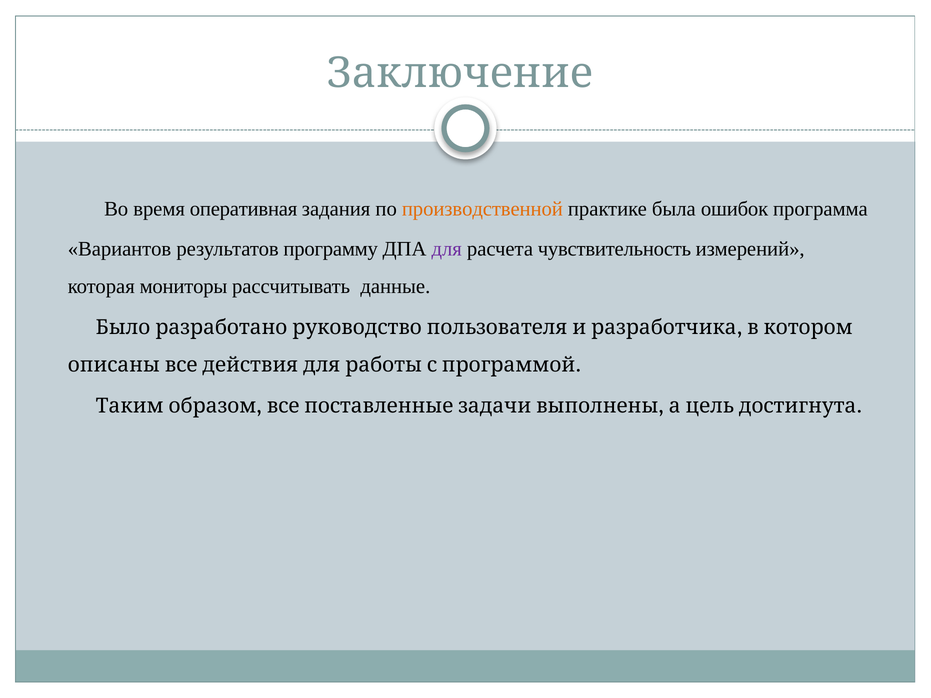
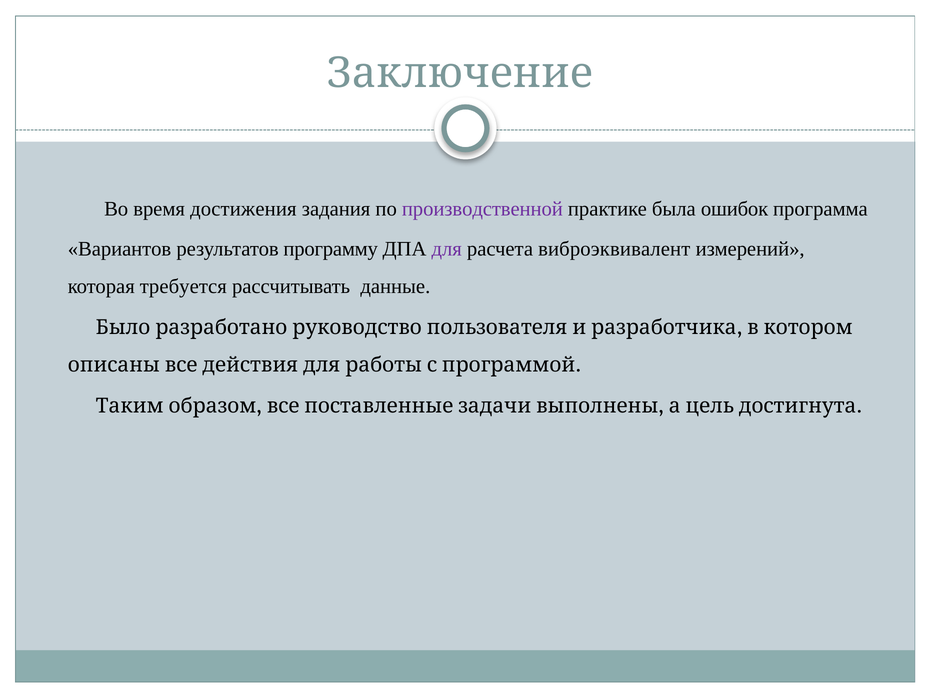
оперативная: оперативная -> достижения
производственной colour: orange -> purple
чувствительность: чувствительность -> виброэквивалент
мониторы: мониторы -> требуется
